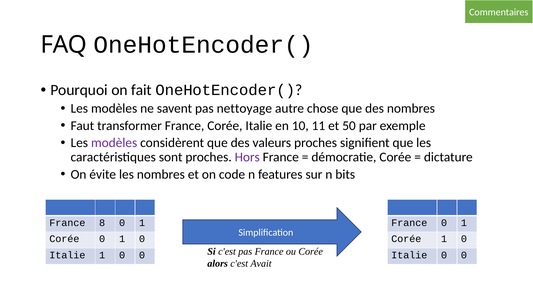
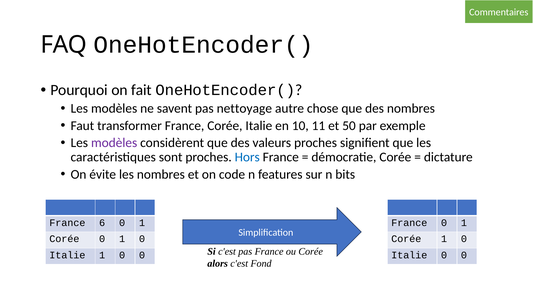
Hors colour: purple -> blue
8: 8 -> 6
Avait: Avait -> Fond
